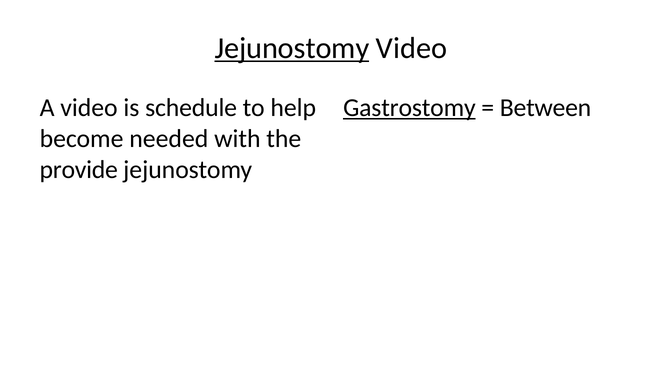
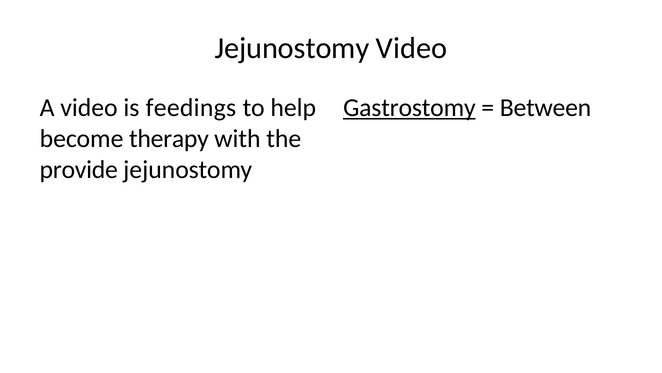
Jejunostomy at (292, 48) underline: present -> none
schedule: schedule -> feedings
needed: needed -> therapy
